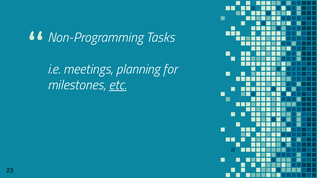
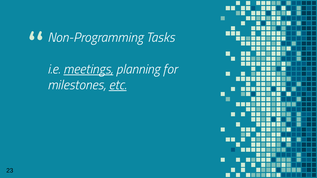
meetings underline: none -> present
